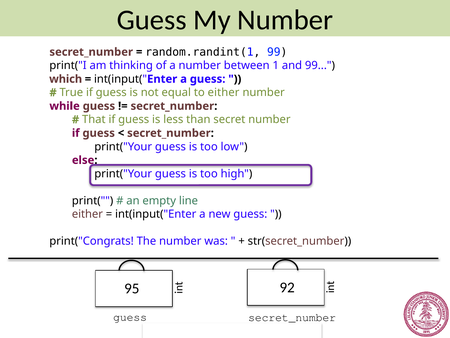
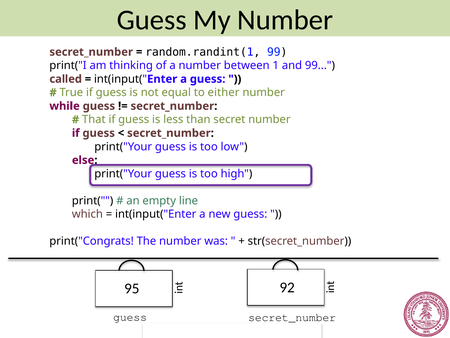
which: which -> called
either at (87, 214): either -> which
